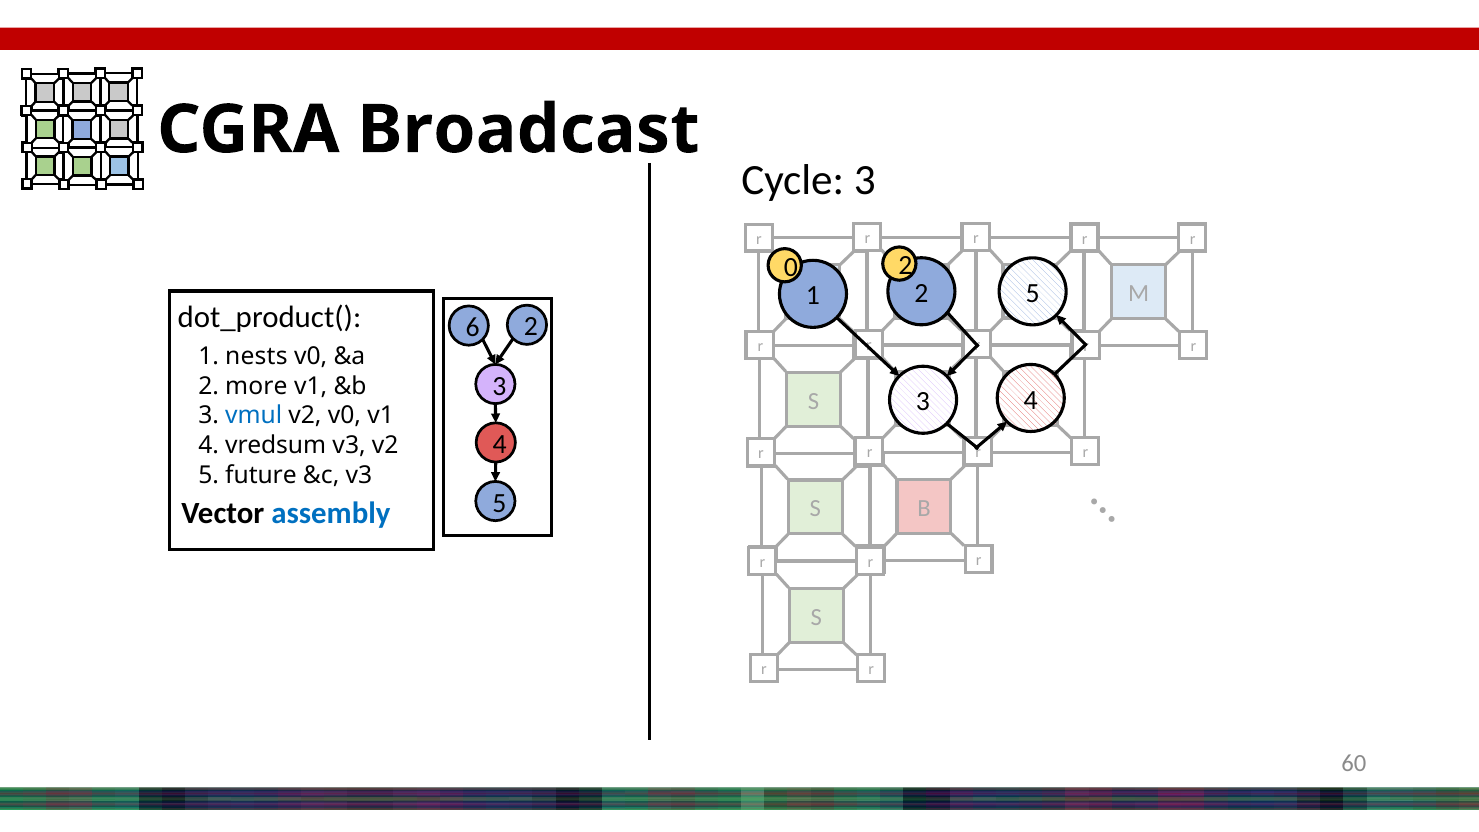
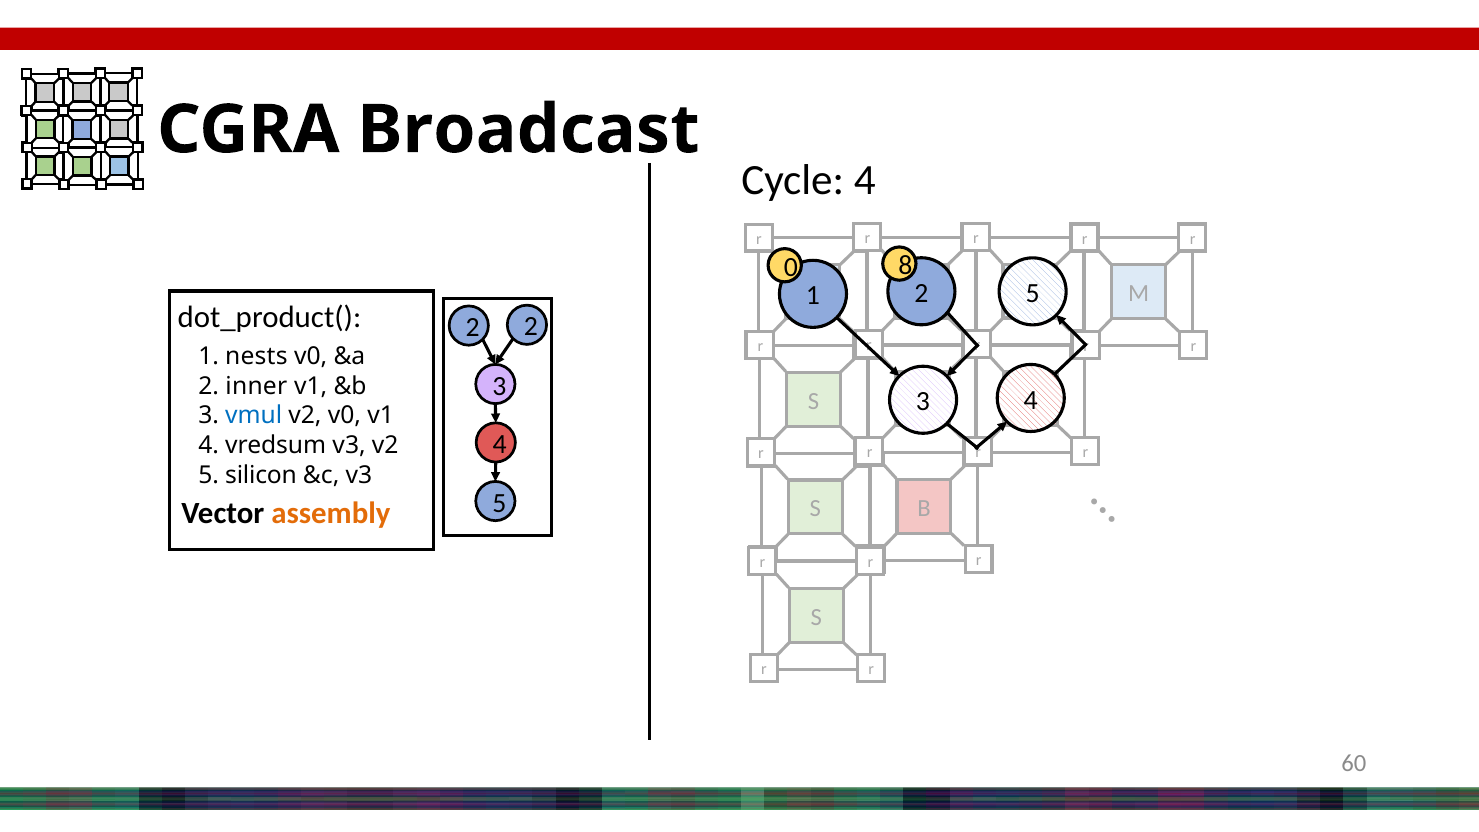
Cycle 3: 3 -> 4
0 2: 2 -> 8
dot_product( 6: 6 -> 2
more: more -> inner
future: future -> silicon
assembly colour: blue -> orange
